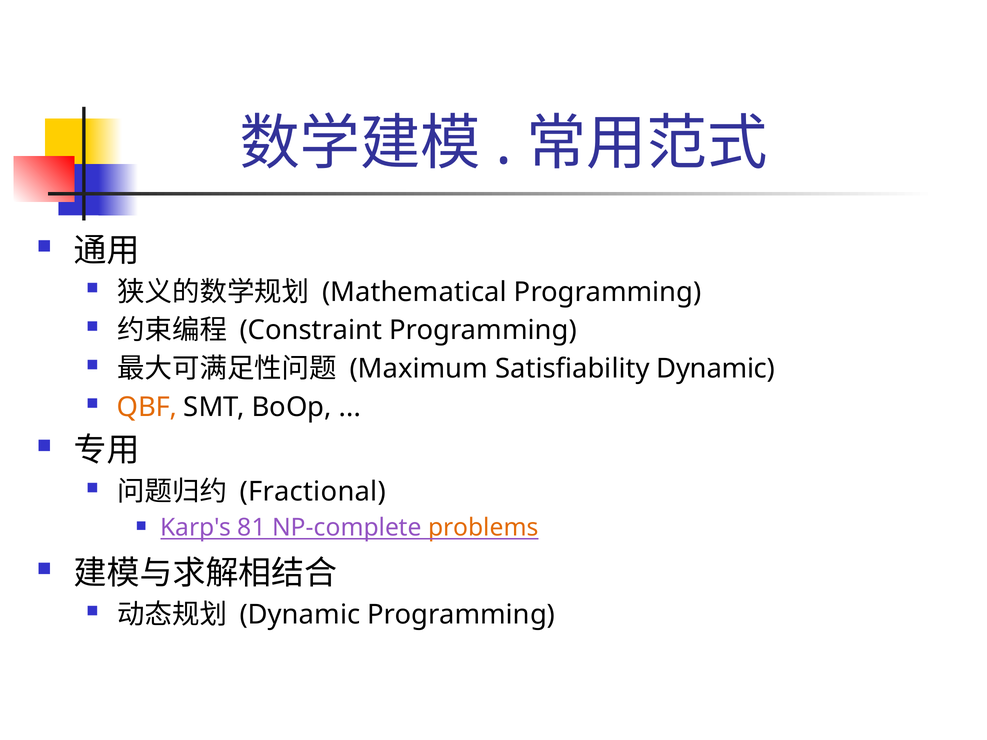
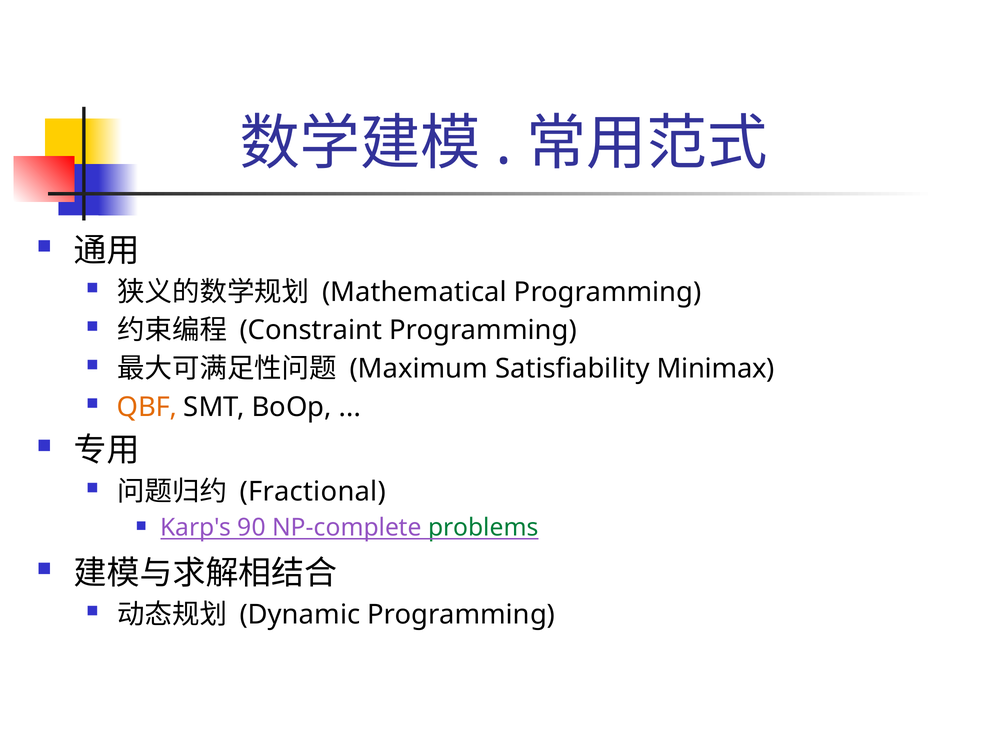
Satisfiability Dynamic: Dynamic -> Minimax
81: 81 -> 90
problems colour: orange -> green
